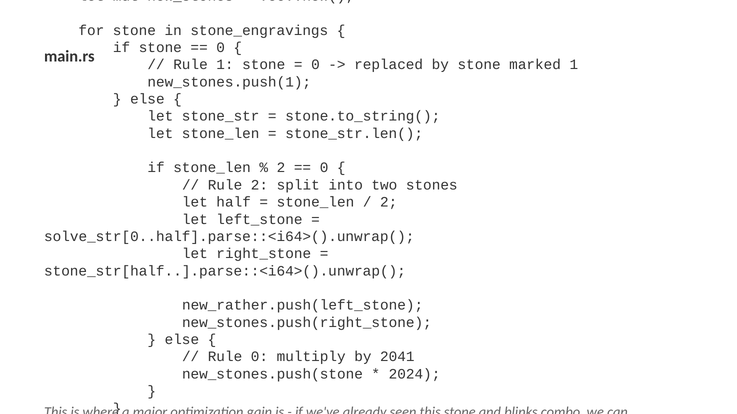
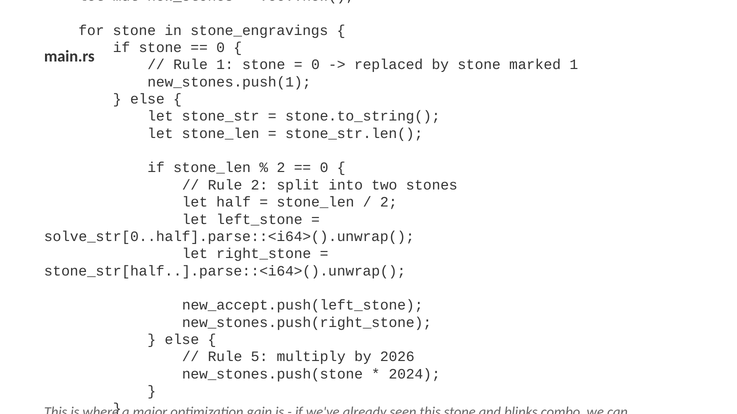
new_rather.push(left_stone: new_rather.push(left_stone -> new_accept.push(left_stone
Rule 0: 0 -> 5
2041: 2041 -> 2026
